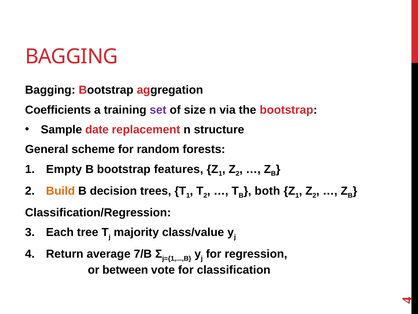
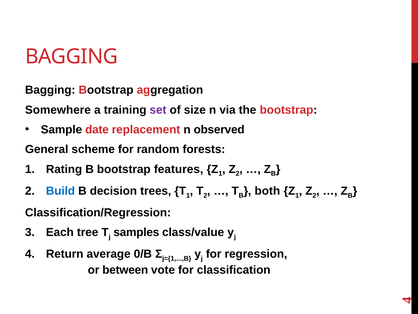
Coefficients: Coefficients -> Somewhere
structure: structure -> observed
Empty: Empty -> Rating
Build colour: orange -> blue
majority: majority -> samples
7/B: 7/B -> 0/B
